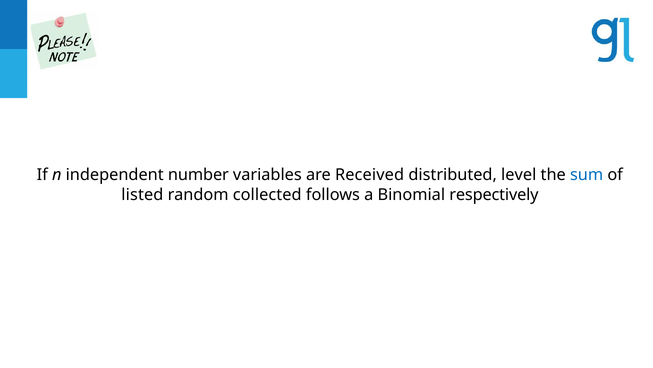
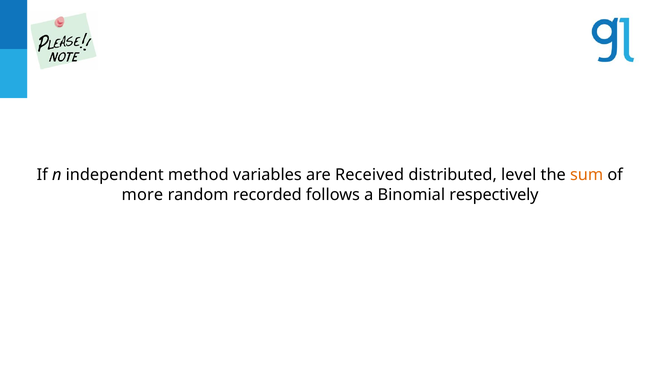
number: number -> method
sum colour: blue -> orange
listed: listed -> more
collected: collected -> recorded
